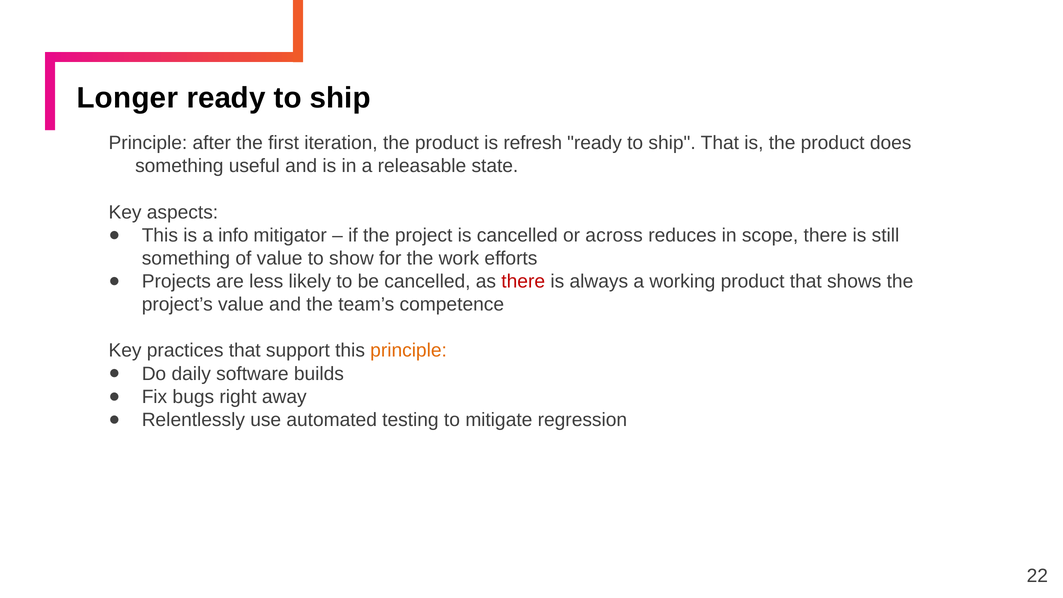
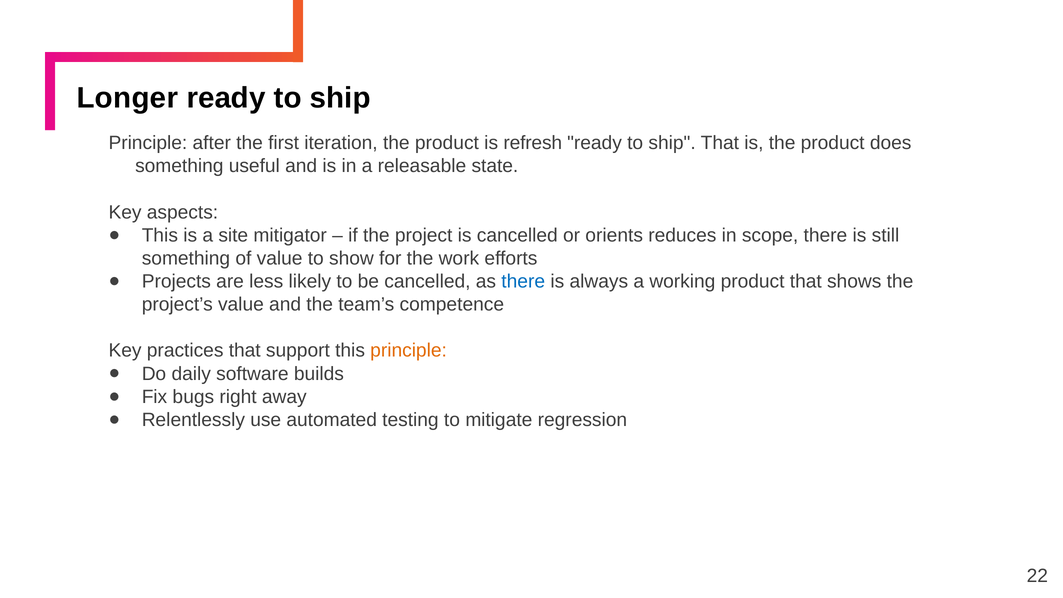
info: info -> site
across: across -> orients
there at (523, 281) colour: red -> blue
